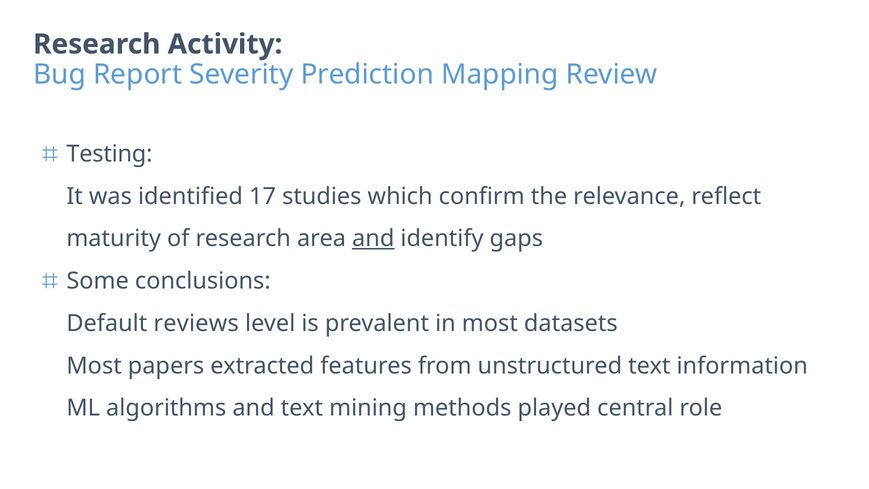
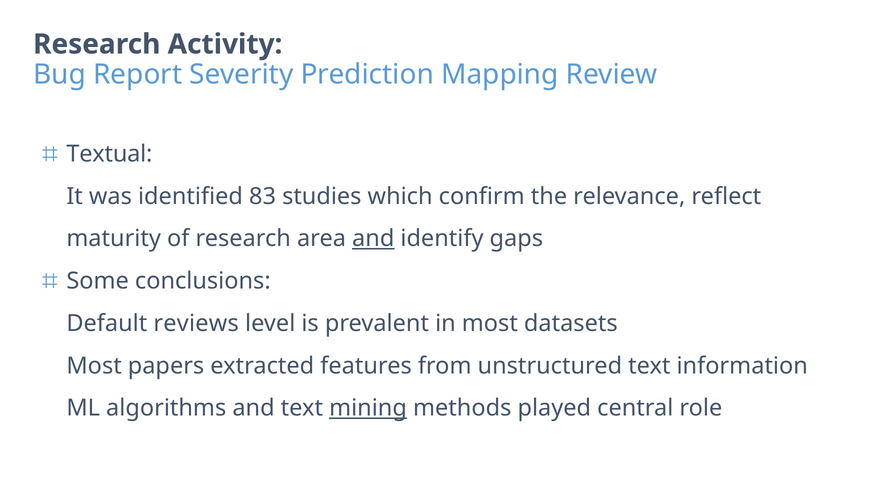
Testing: Testing -> Textual
17: 17 -> 83
mining underline: none -> present
